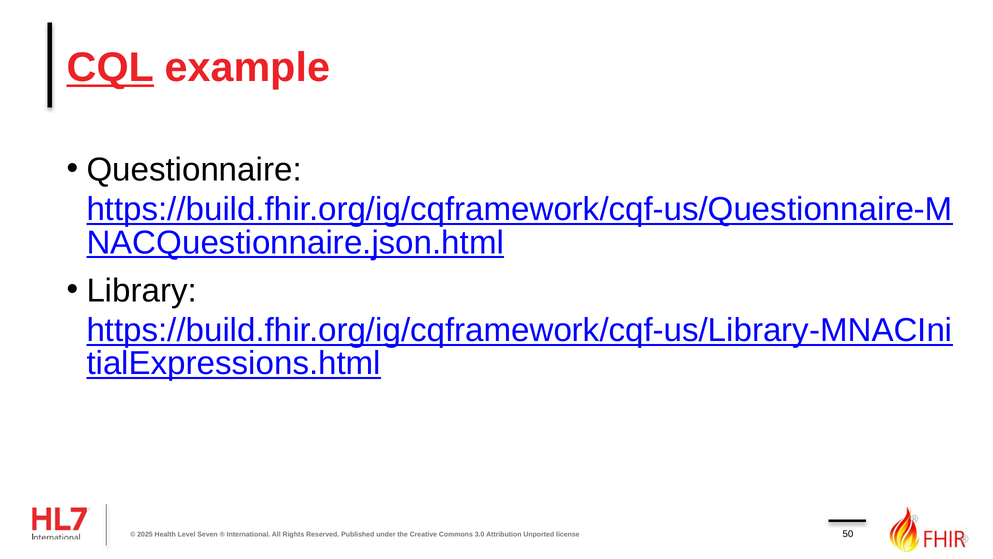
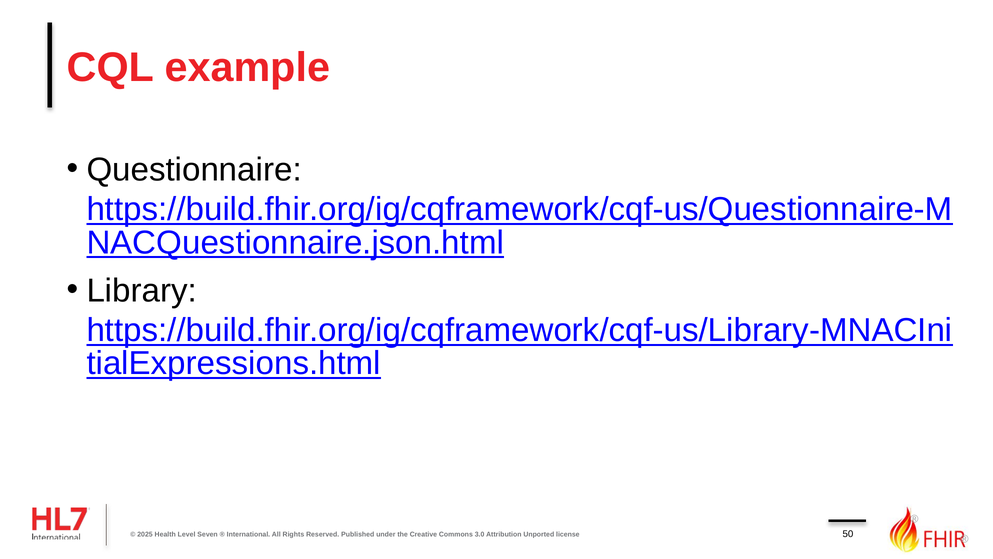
CQL underline: present -> none
